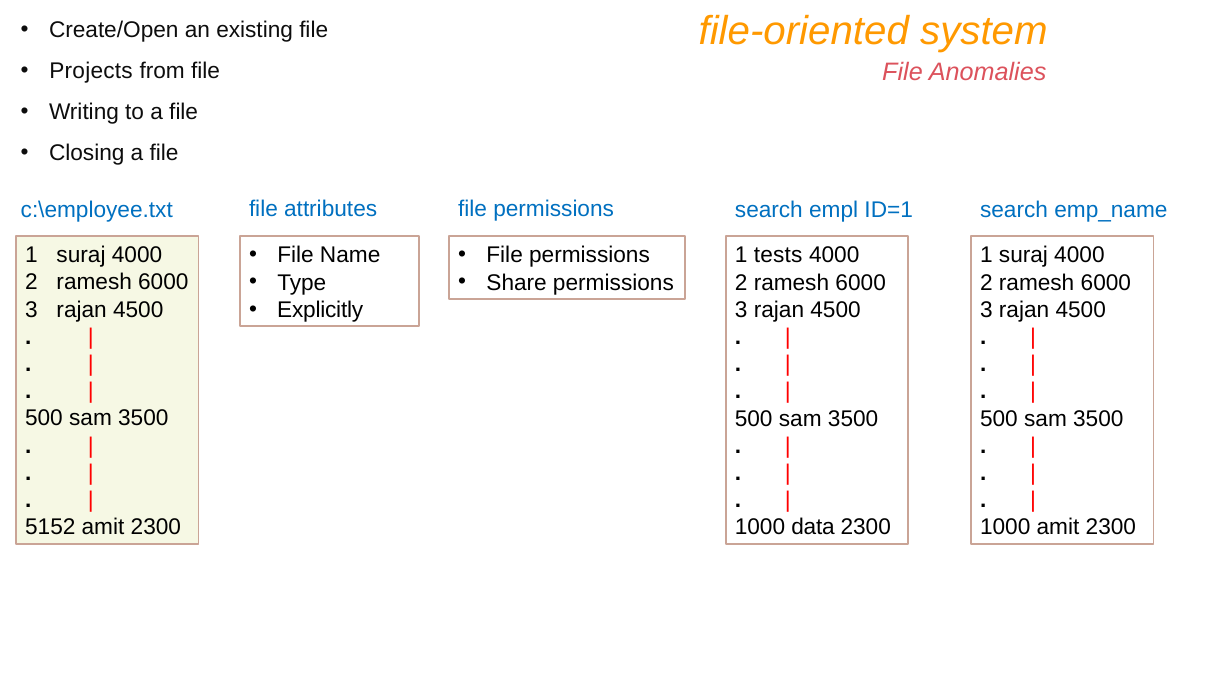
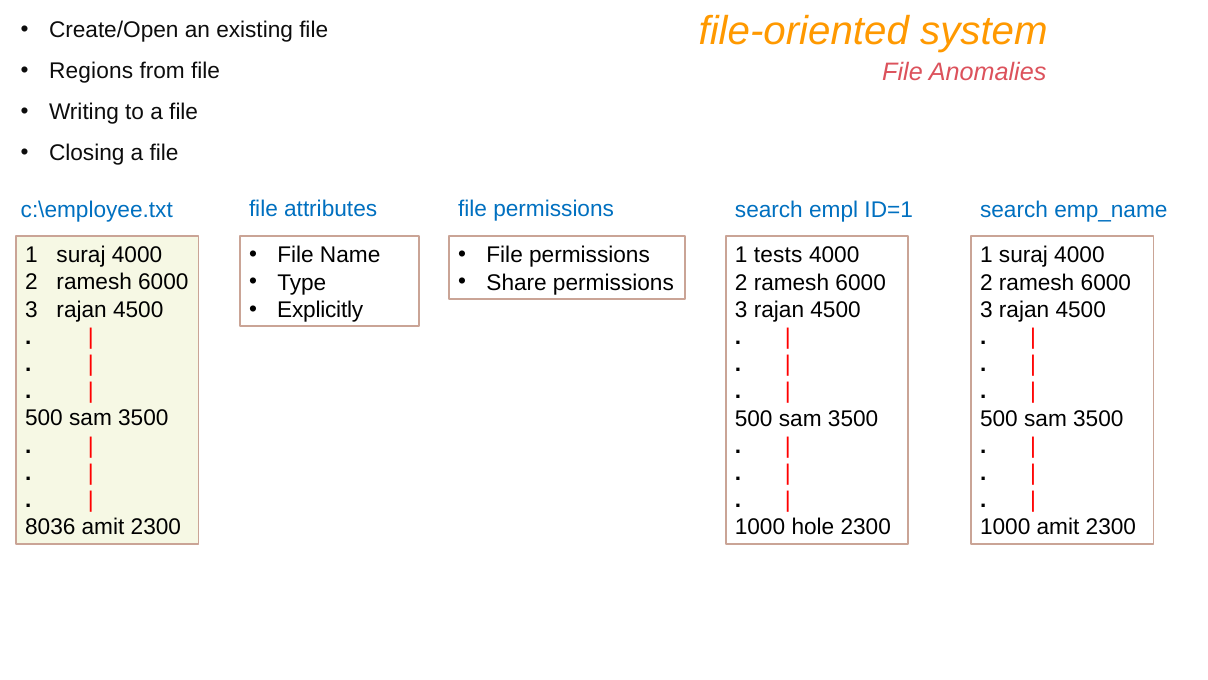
Projects: Projects -> Regions
5152: 5152 -> 8036
data: data -> hole
